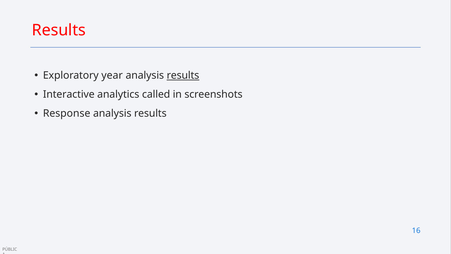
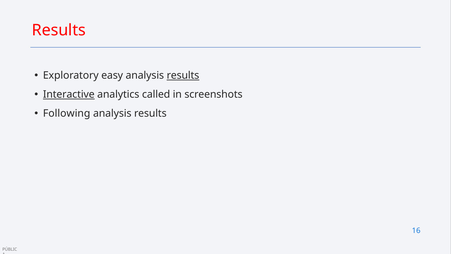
year: year -> easy
Interactive underline: none -> present
Response: Response -> Following
